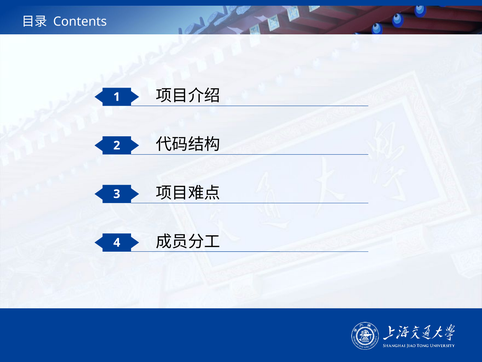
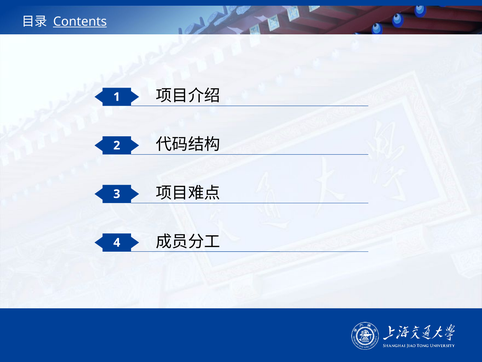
Contents underline: none -> present
